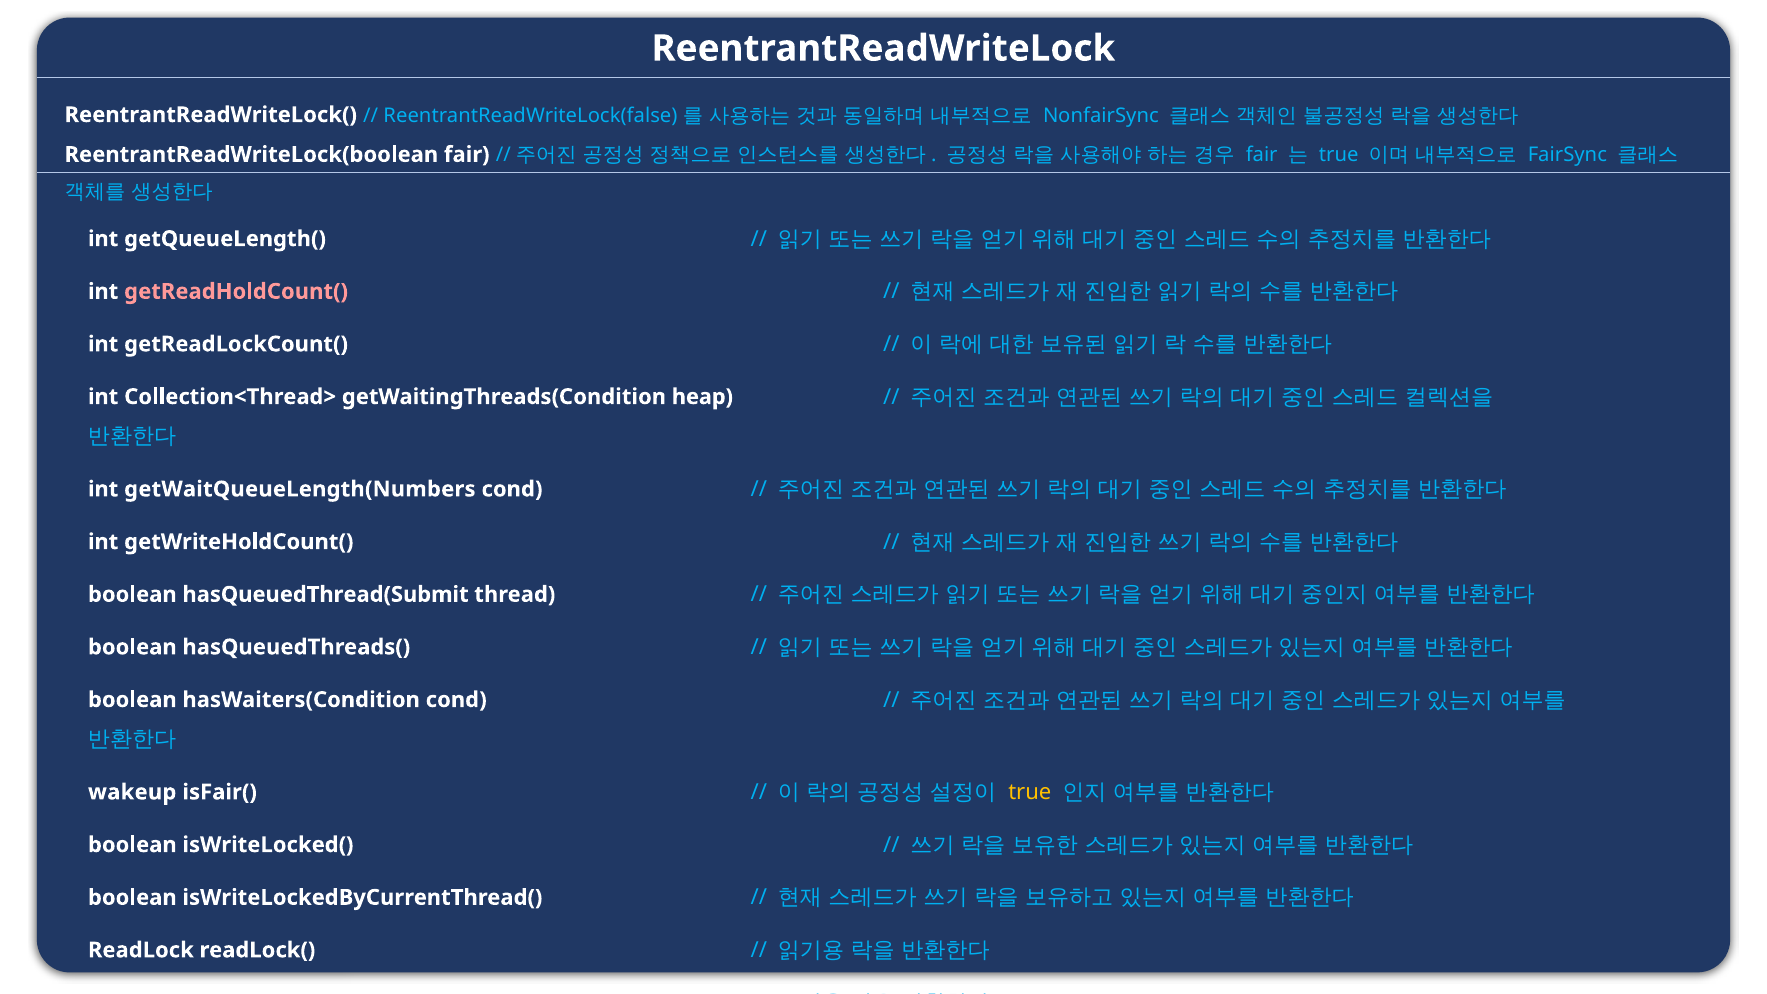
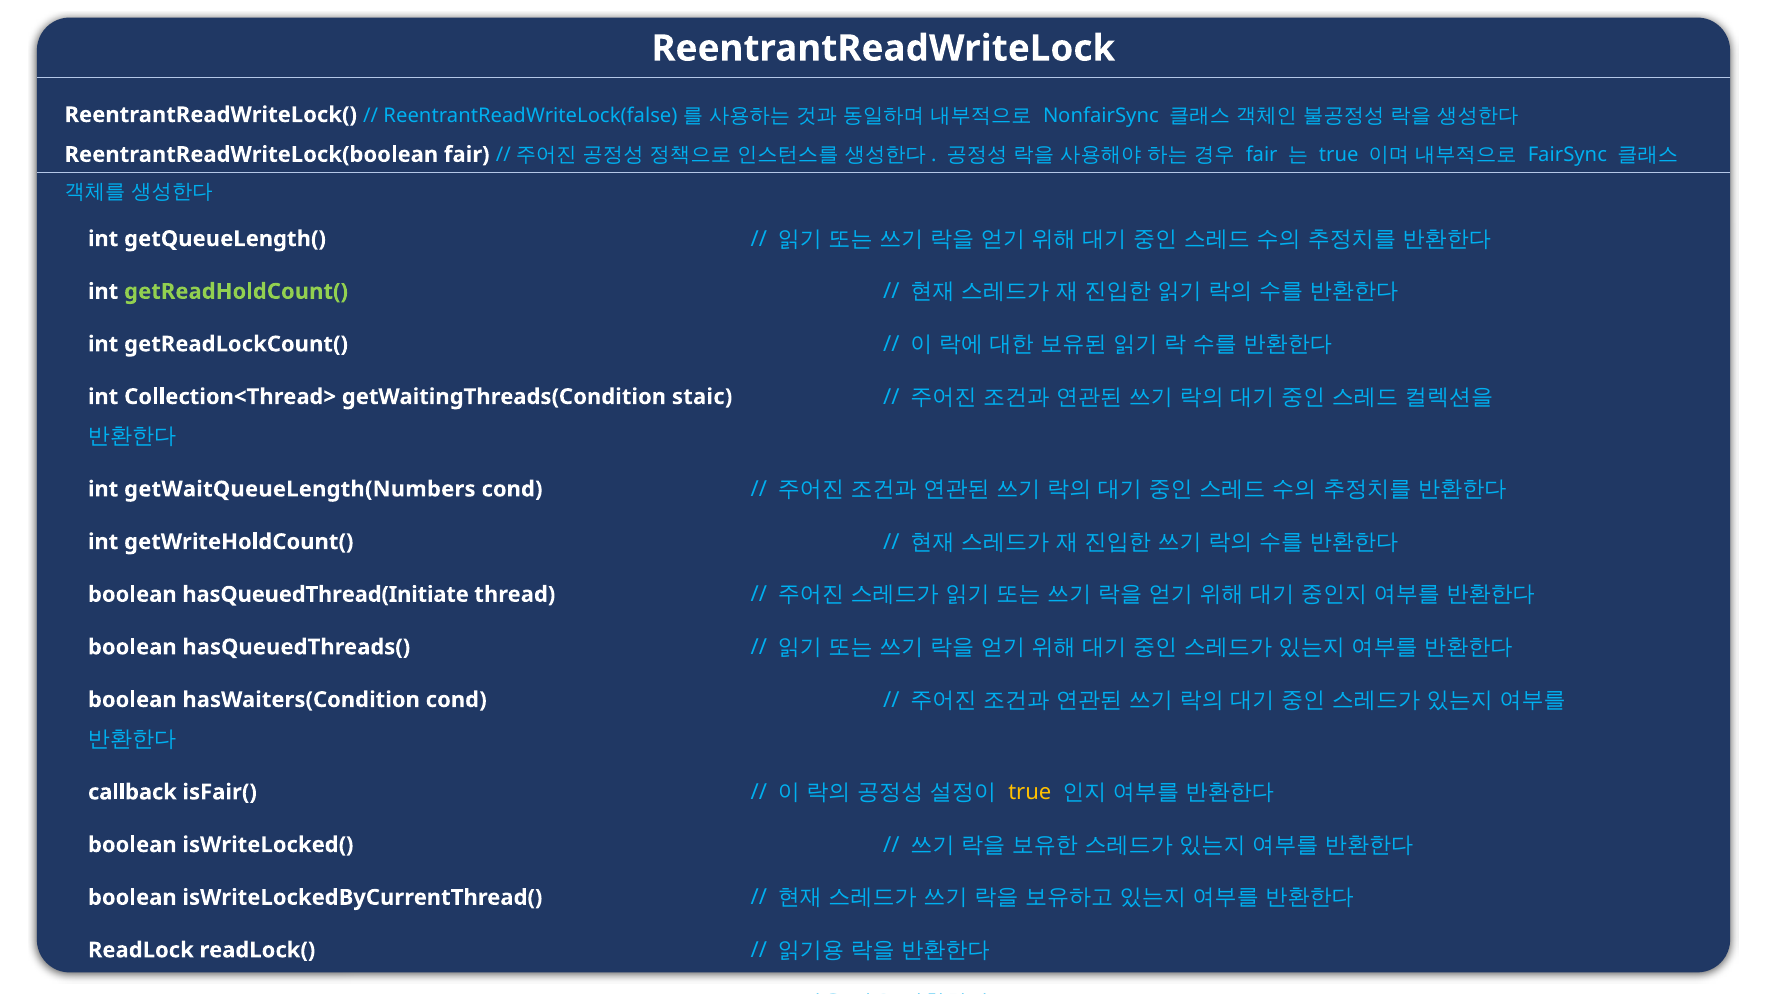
getReadHoldCount( colour: pink -> light green
heap: heap -> staic
hasQueuedThread(Submit: hasQueuedThread(Submit -> hasQueuedThread(Initiate
wakeup: wakeup -> callback
